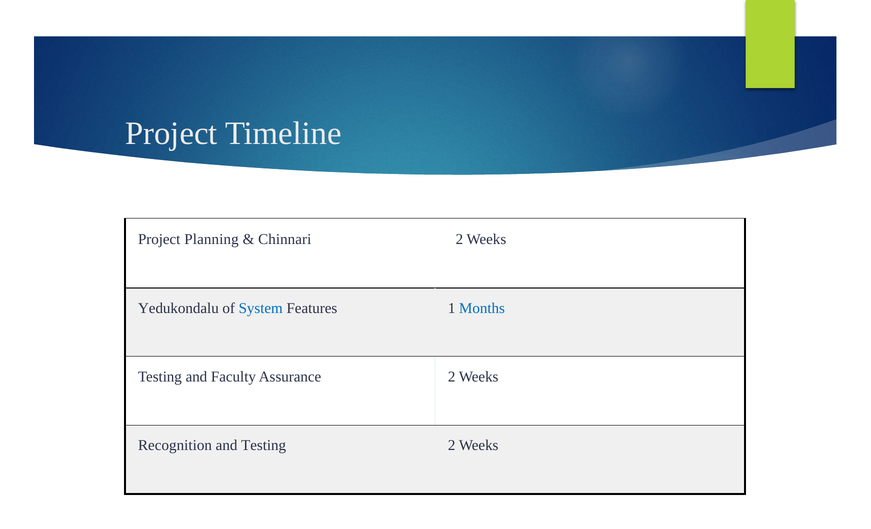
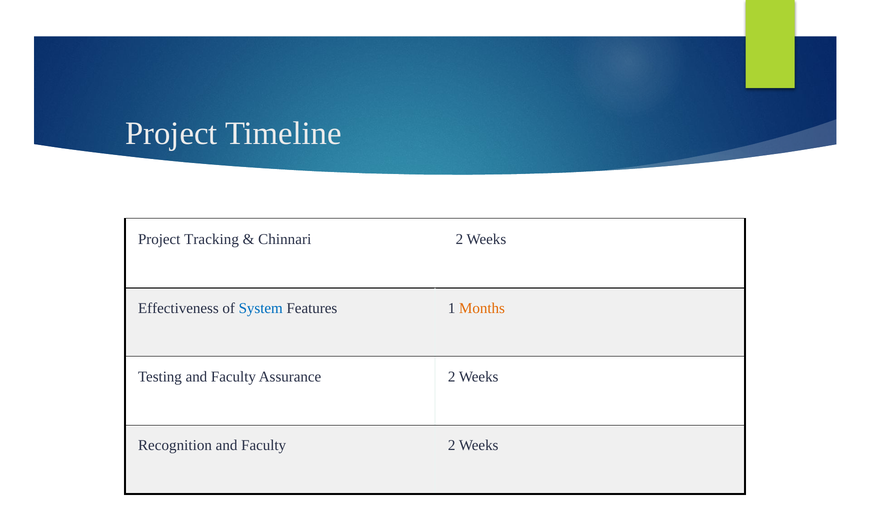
Planning: Planning -> Tracking
Yedukondalu: Yedukondalu -> Effectiveness
Months colour: blue -> orange
Testing at (264, 446): Testing -> Faculty
